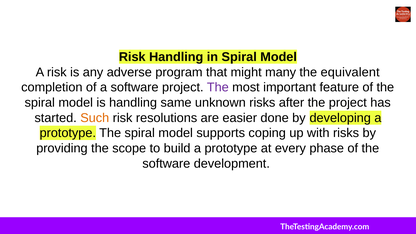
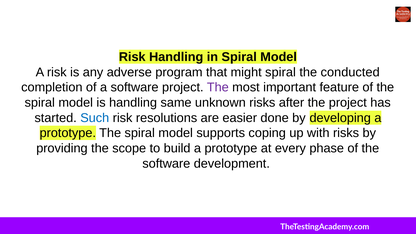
might many: many -> spiral
equivalent: equivalent -> conducted
Such colour: orange -> blue
